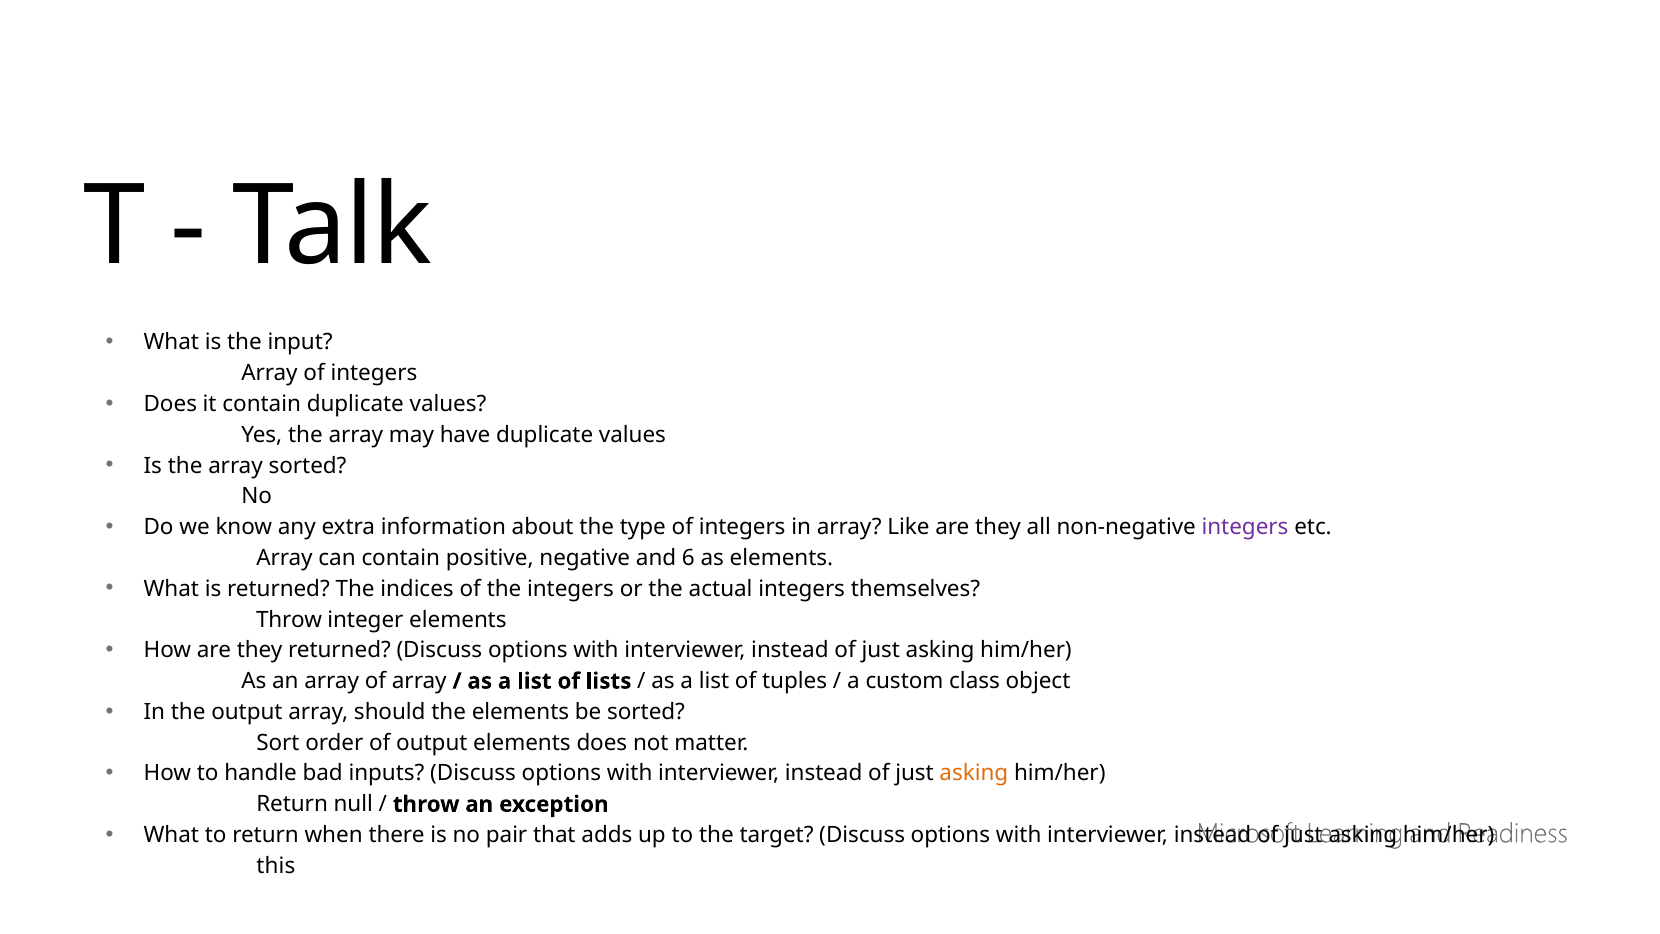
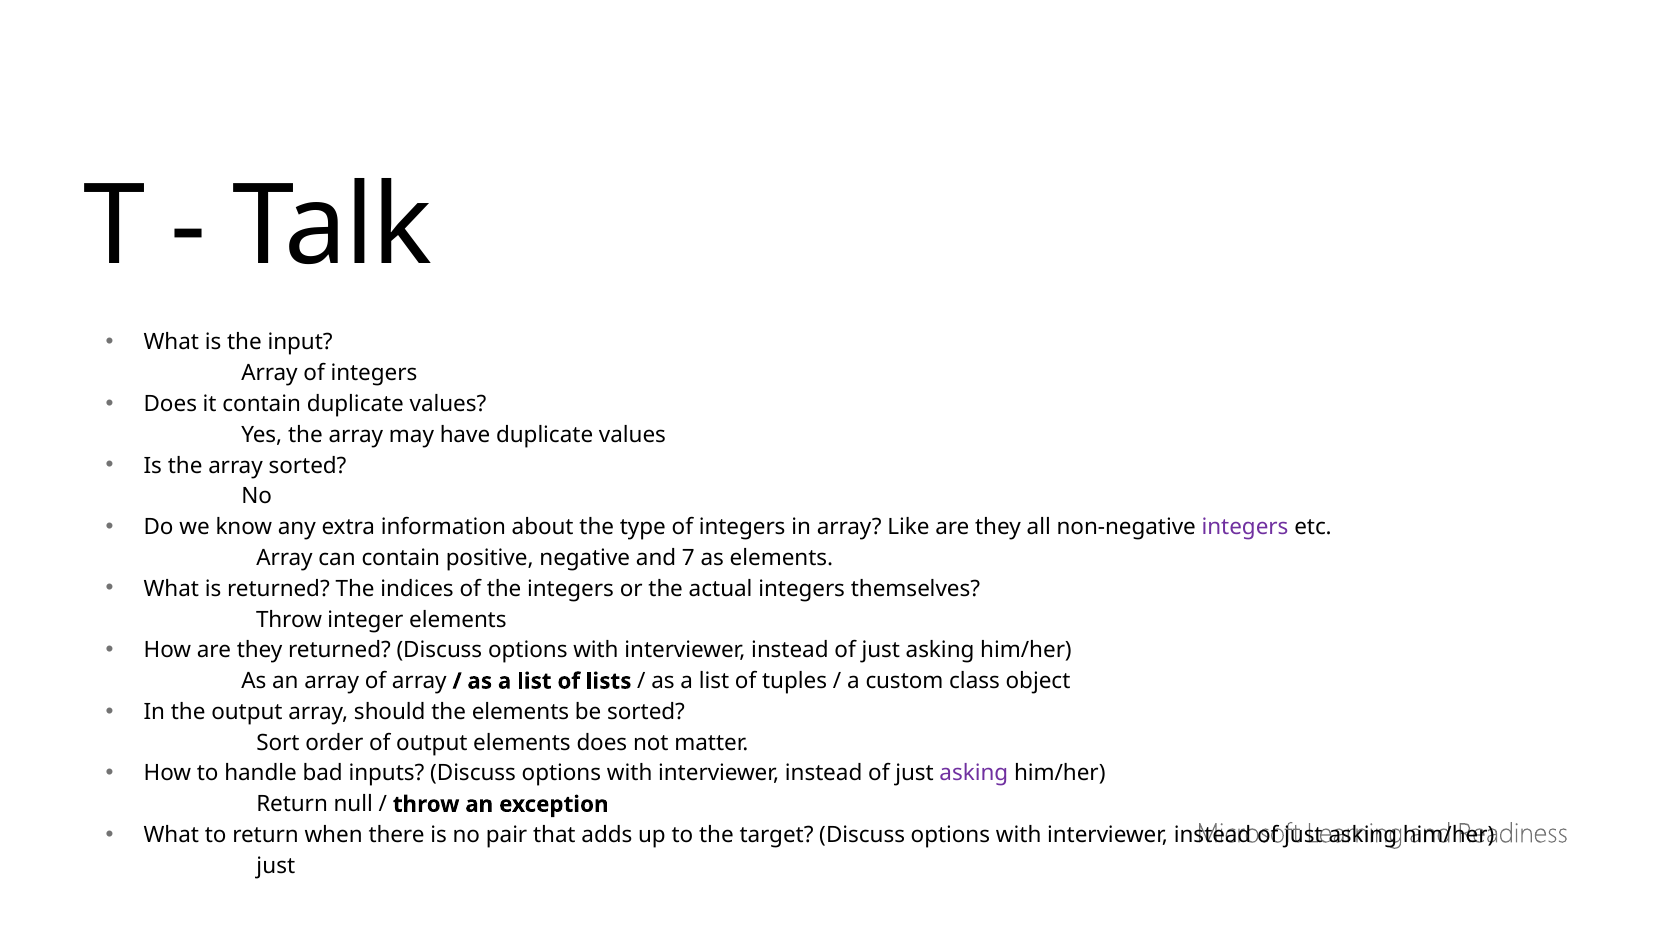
6: 6 -> 7
asking at (974, 773) colour: orange -> purple
this at (276, 866): this -> just
